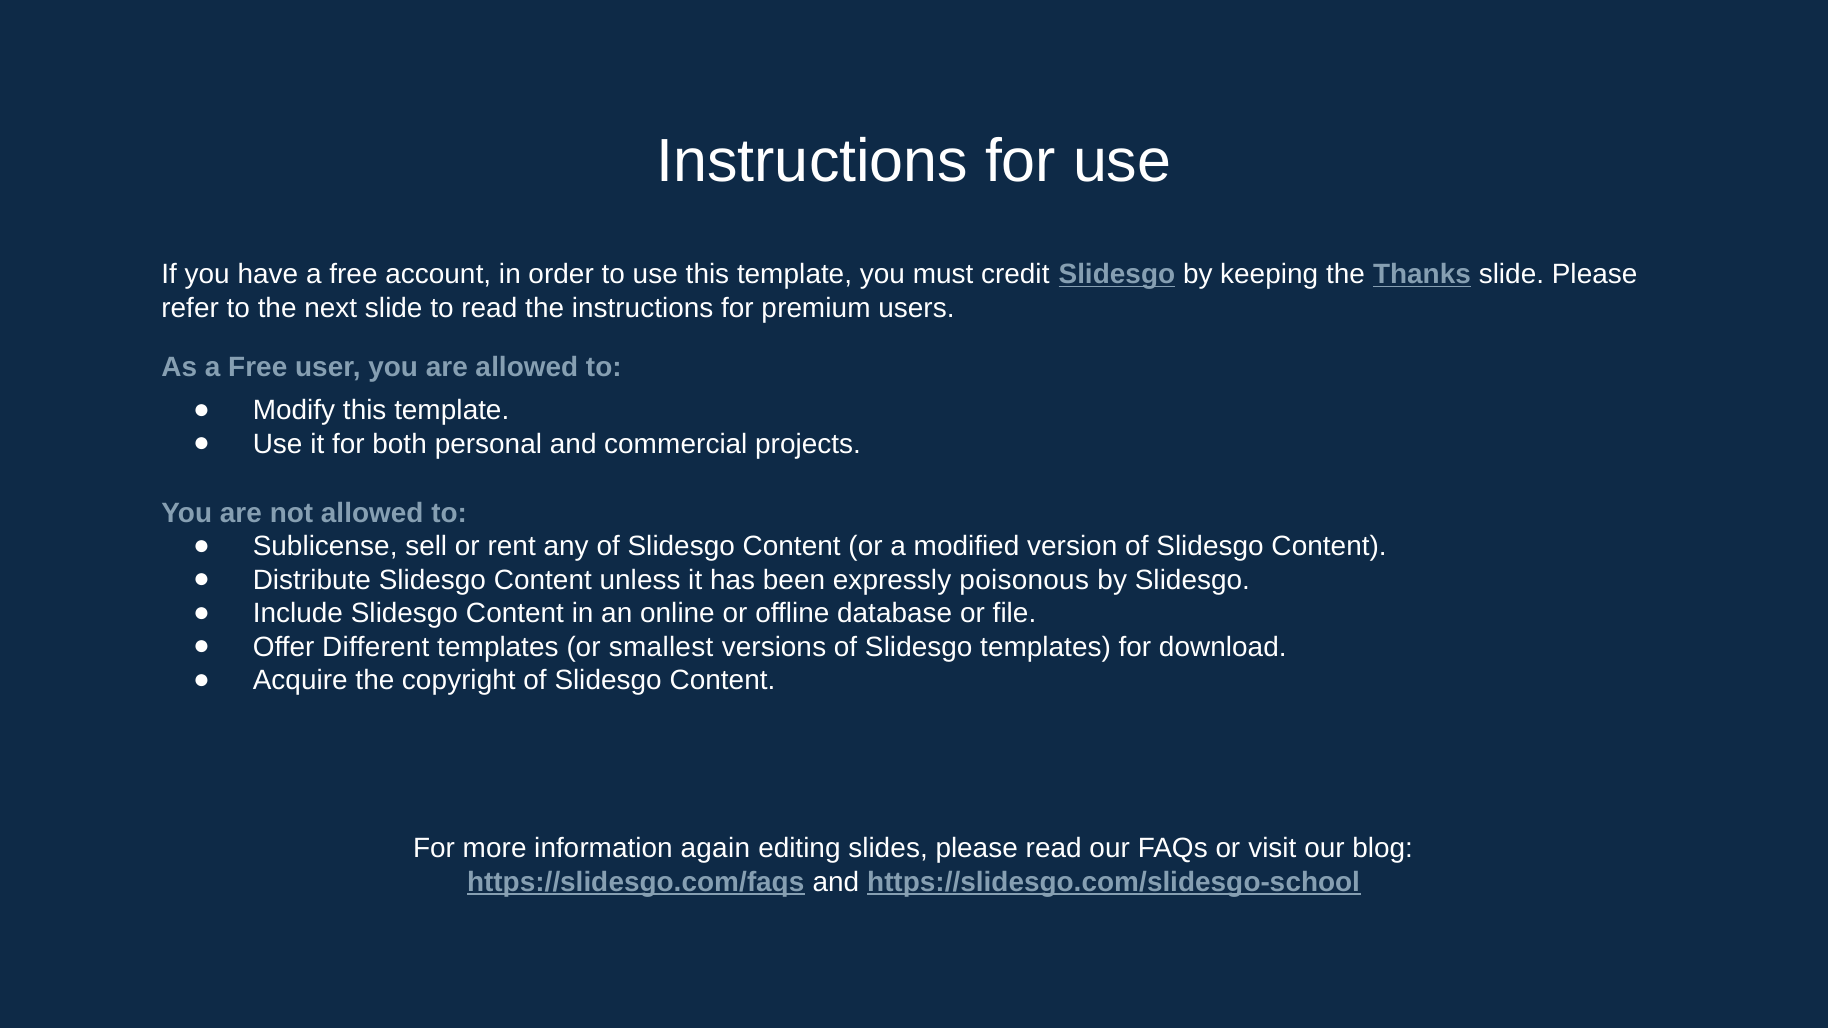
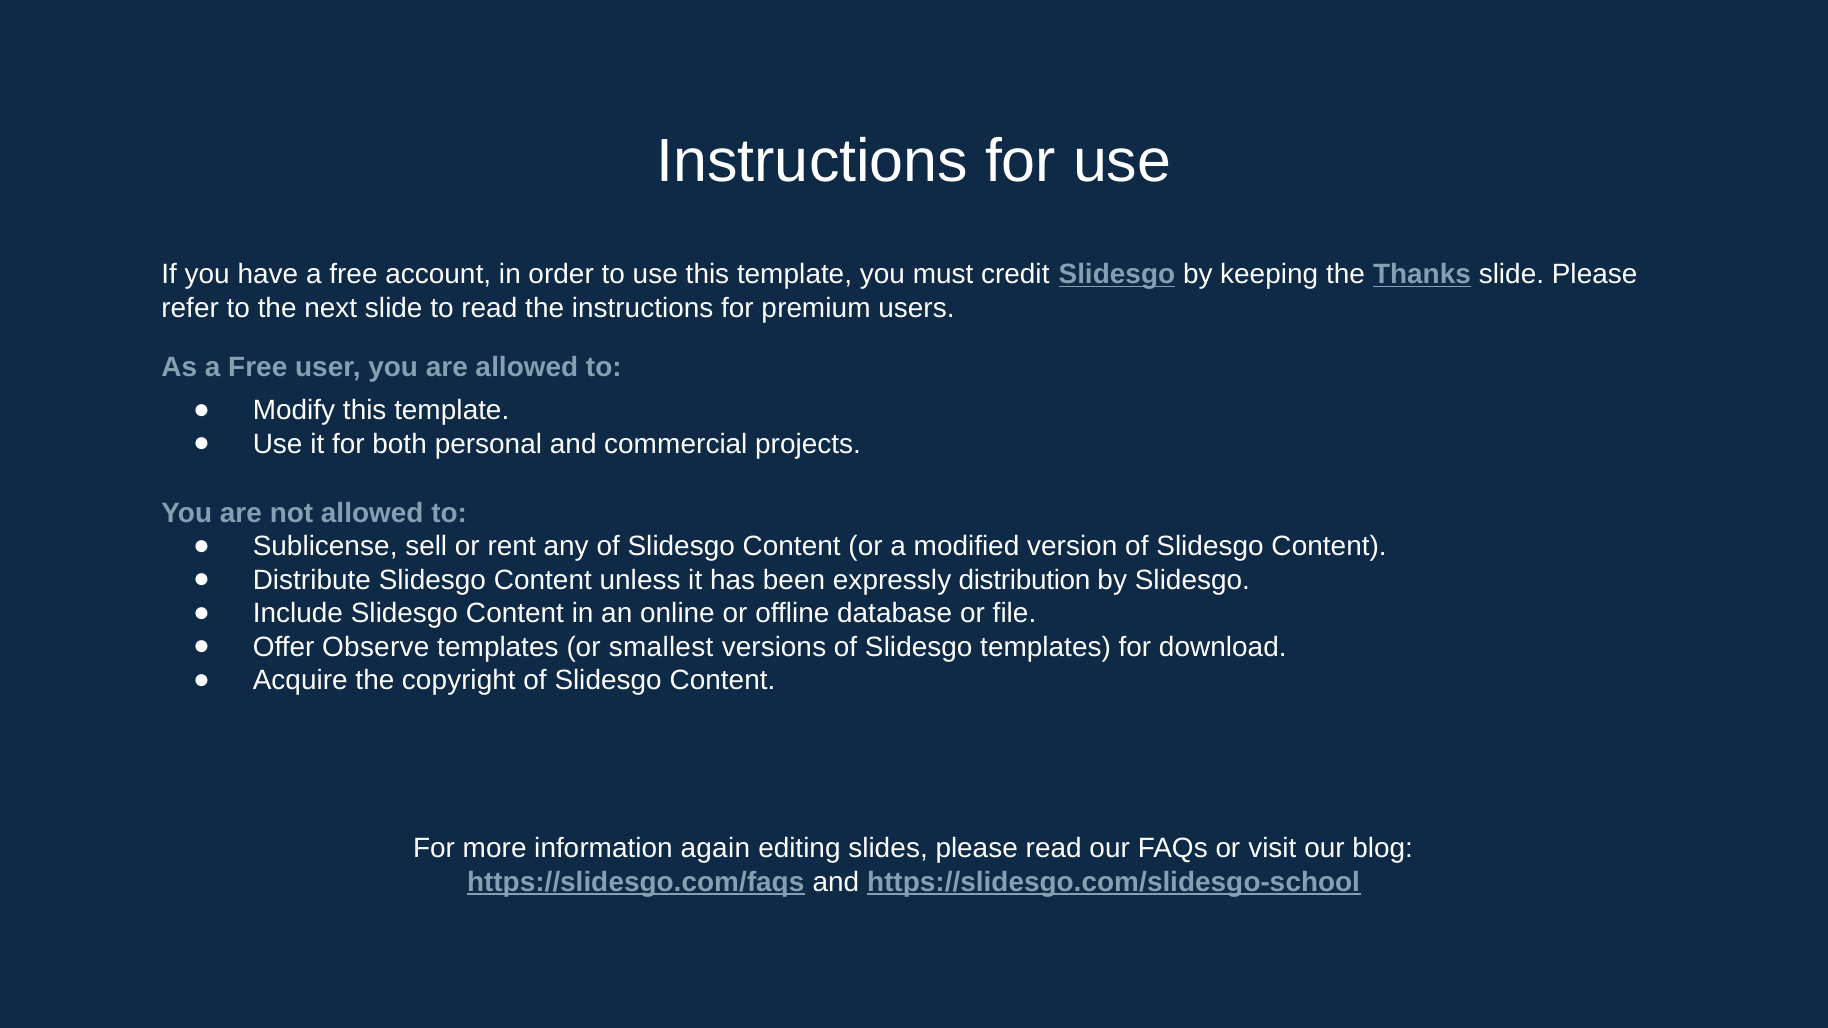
poisonous: poisonous -> distribution
Different: Different -> Observe
